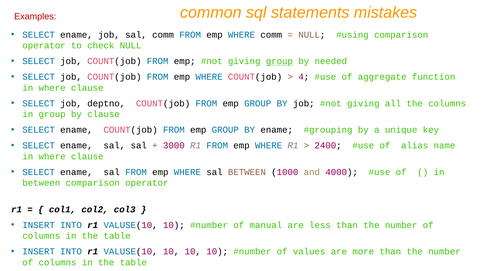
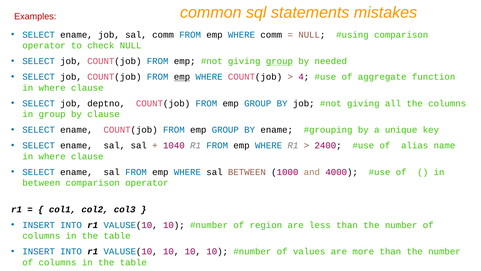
emp at (182, 77) underline: none -> present
3000: 3000 -> 1040
manual: manual -> region
